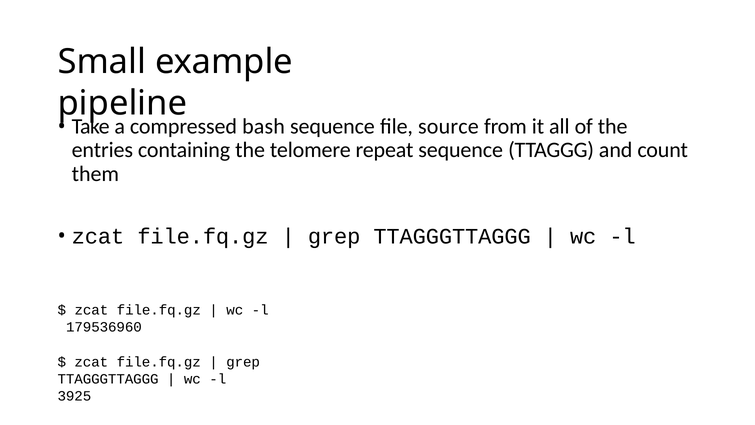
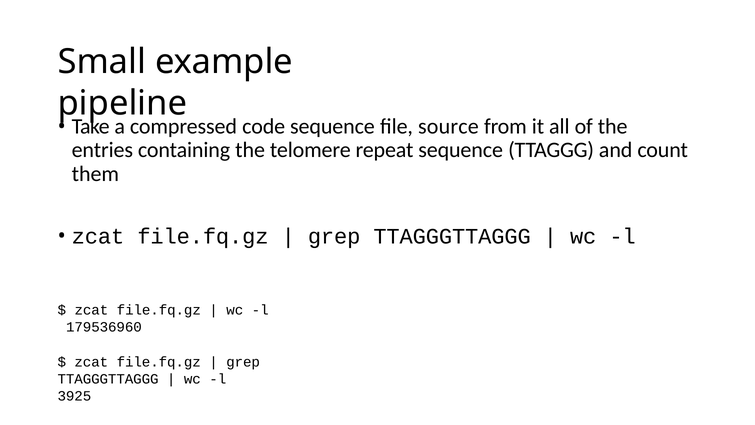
bash: bash -> code
